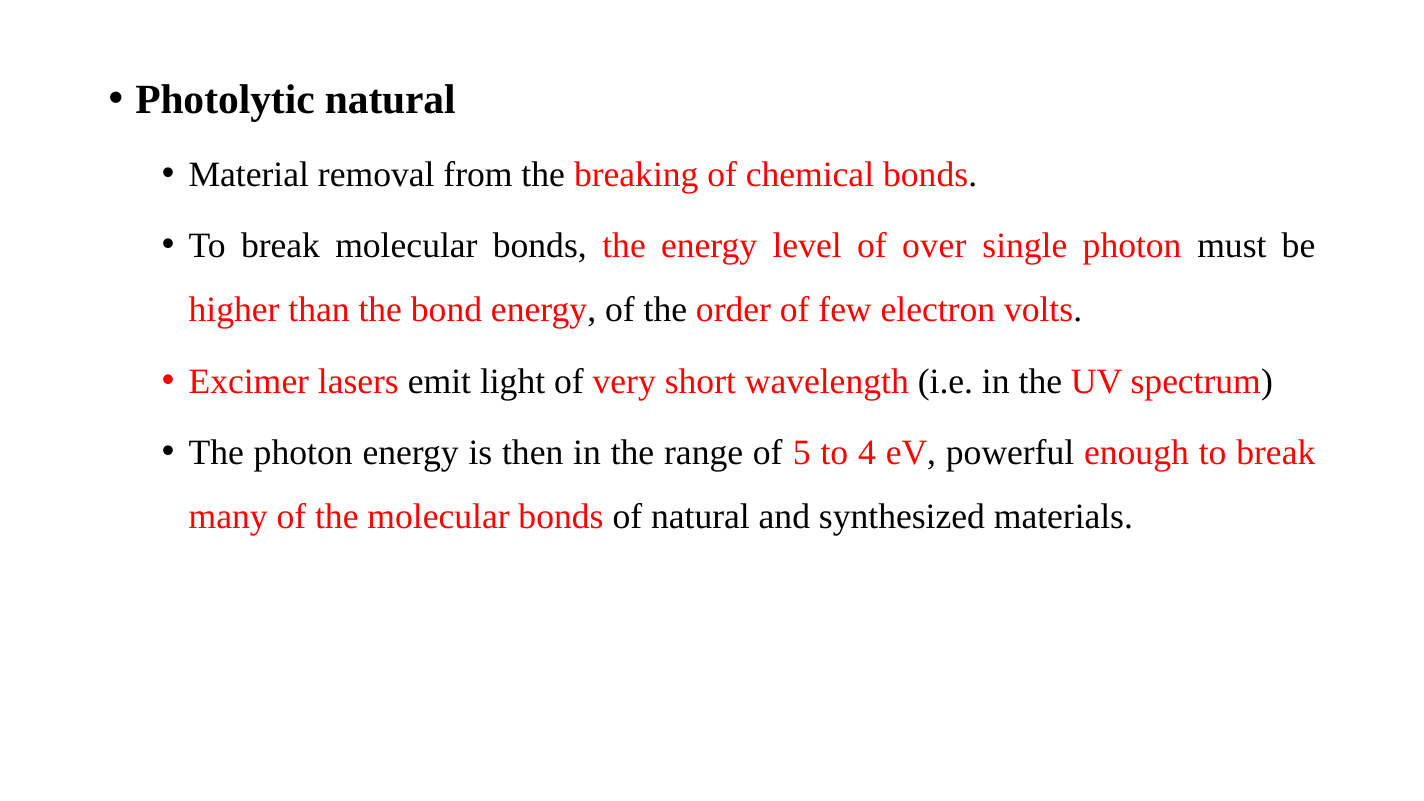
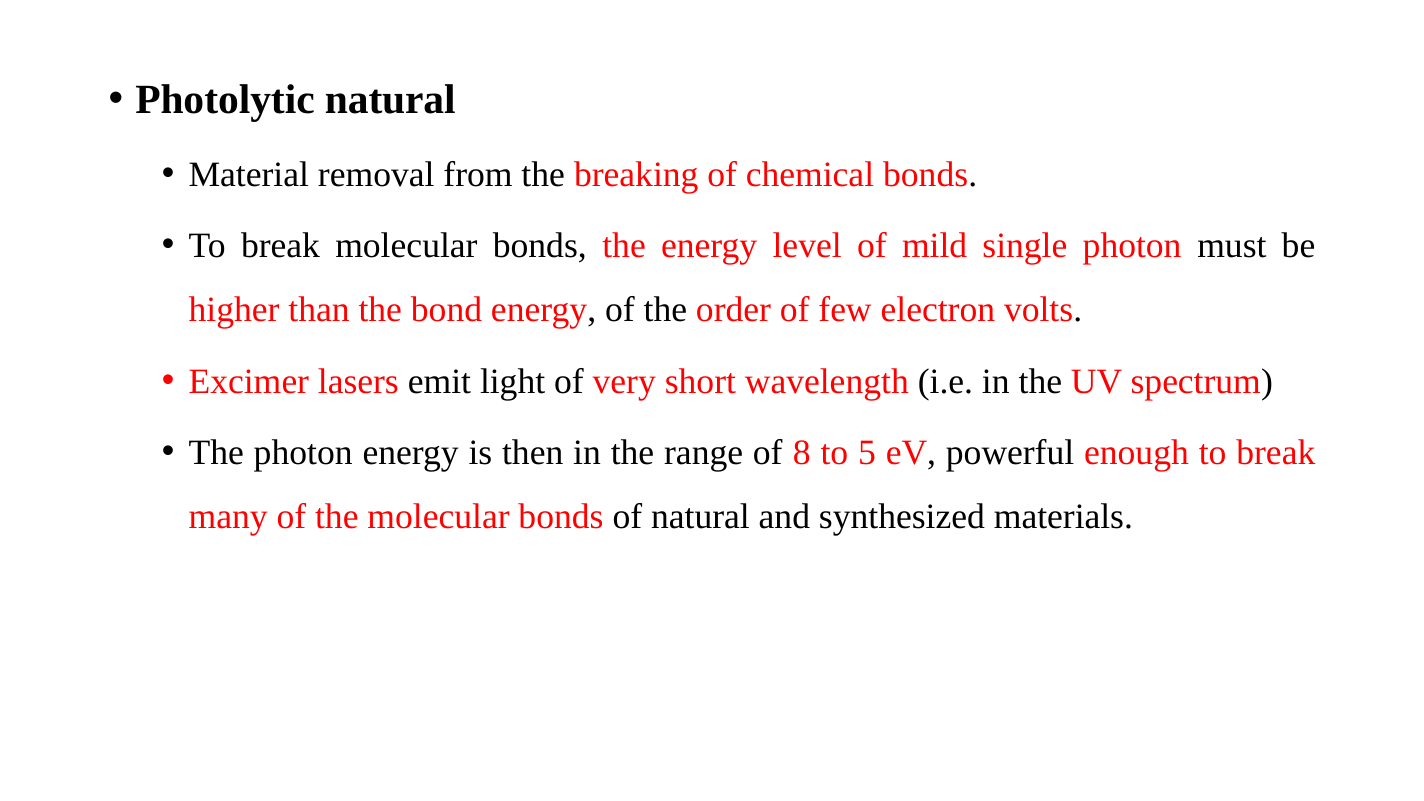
over: over -> mild
5: 5 -> 8
4: 4 -> 5
